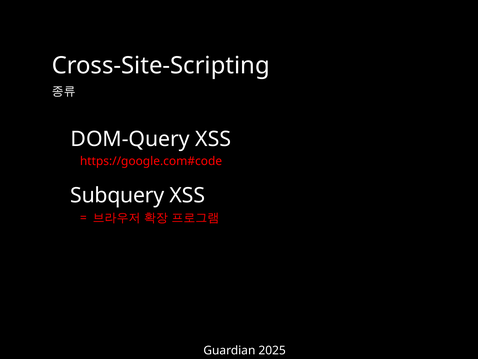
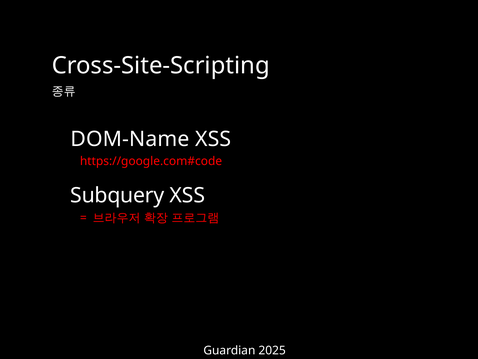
DOM-Query: DOM-Query -> DOM-Name
